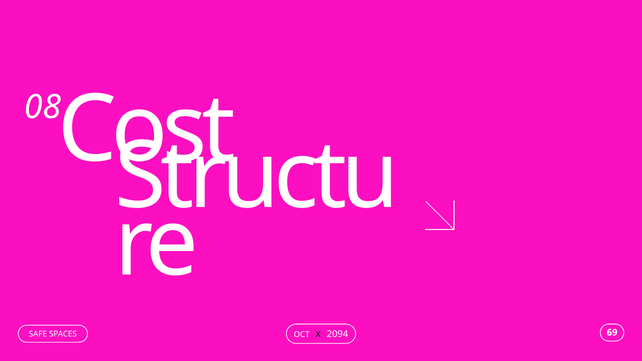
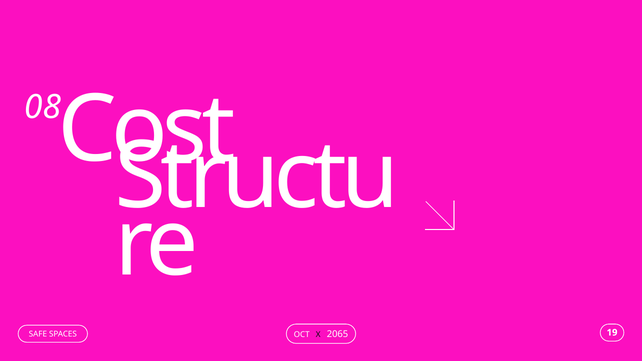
69: 69 -> 19
2094: 2094 -> 2065
